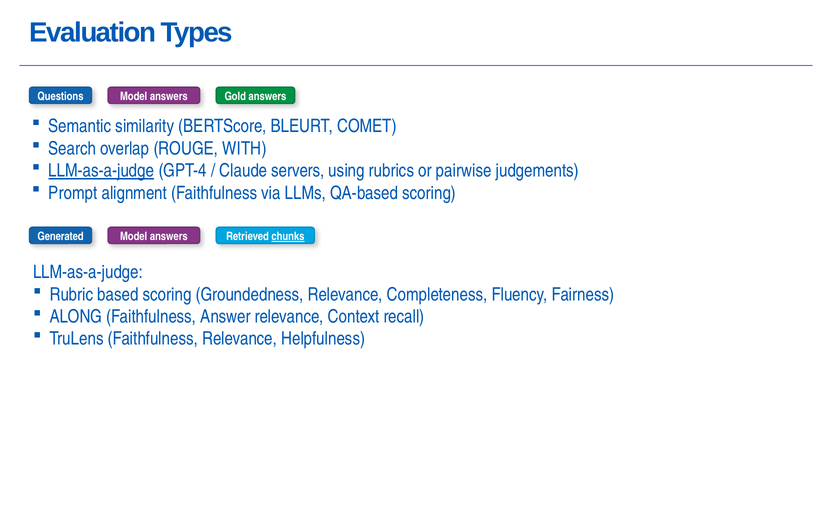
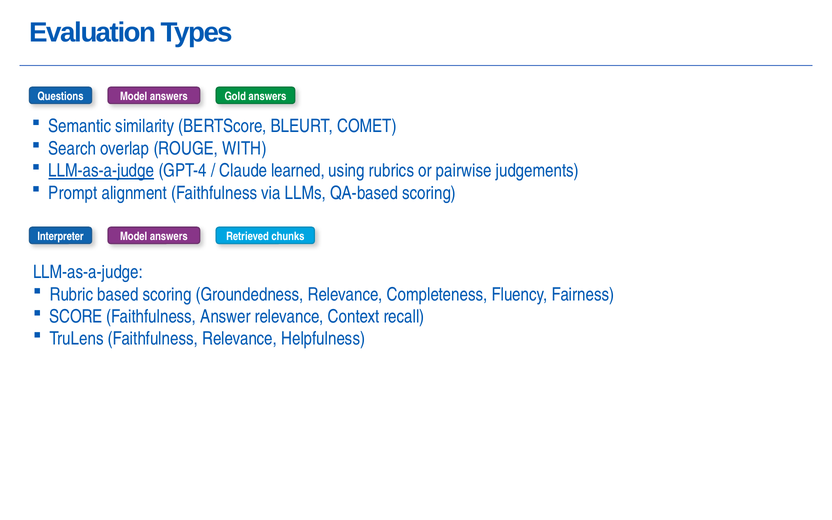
servers: servers -> learned
Generated: Generated -> Interpreter
chunks underline: present -> none
ALONG: ALONG -> SCORE
